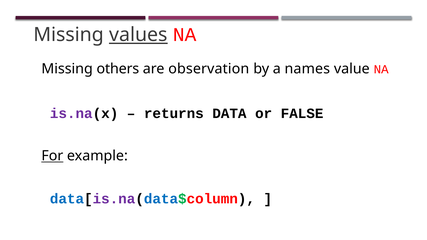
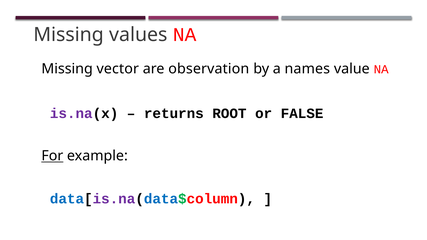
values underline: present -> none
others: others -> vector
DATA: DATA -> ROOT
